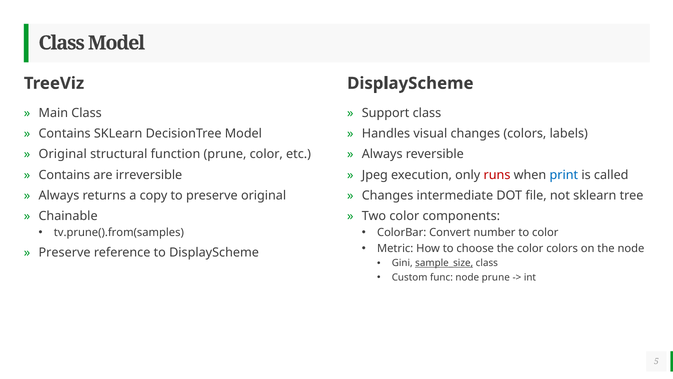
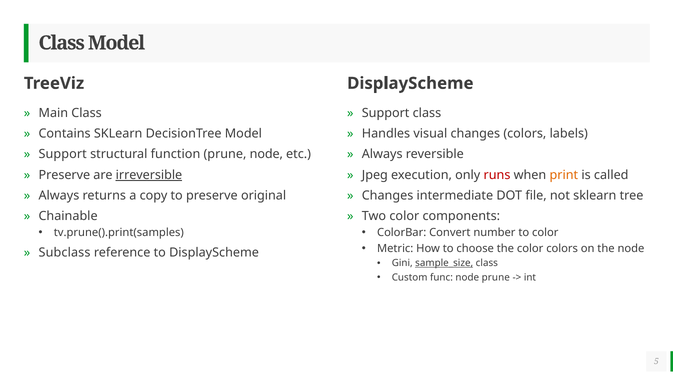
Original at (63, 154): Original -> Support
prune color: color -> node
Contains at (64, 175): Contains -> Preserve
irreversible underline: none -> present
print colour: blue -> orange
tv.prune().from(samples: tv.prune().from(samples -> tv.prune().print(samples
Preserve at (65, 252): Preserve -> Subclass
